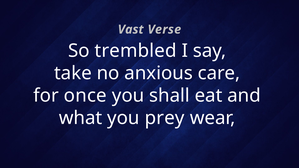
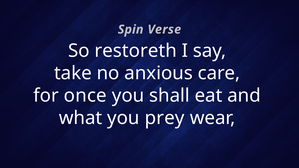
Vast: Vast -> Spin
trembled: trembled -> restoreth
